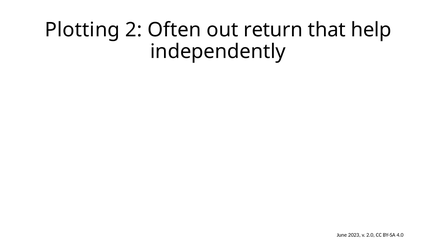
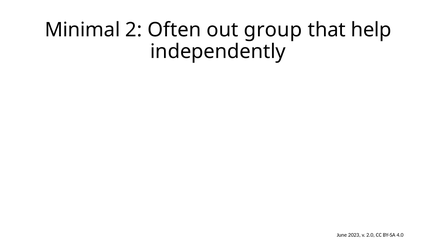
Plotting: Plotting -> Minimal
return: return -> group
